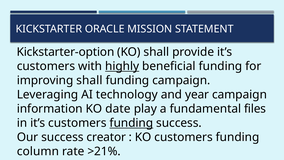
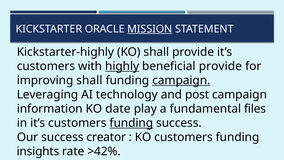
MISSION underline: none -> present
Kickstarter-option: Kickstarter-option -> Kickstarter-highly
beneficial funding: funding -> provide
campaign at (181, 80) underline: none -> present
year: year -> post
column: column -> insights
>21%: >21% -> >42%
